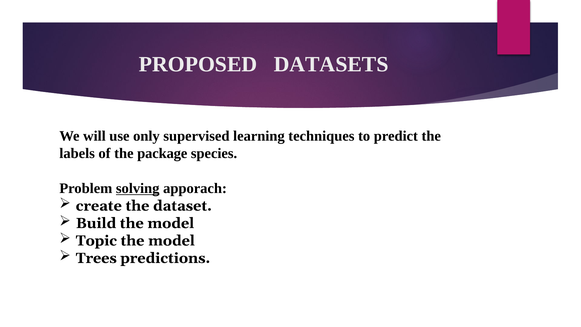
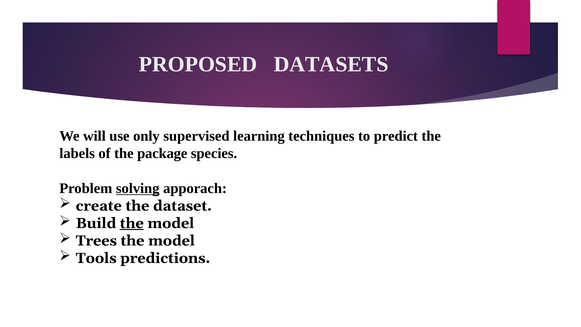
the at (132, 223) underline: none -> present
Topic: Topic -> Trees
Trees: Trees -> Tools
